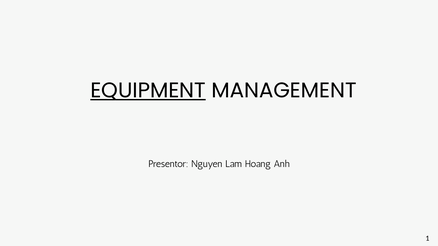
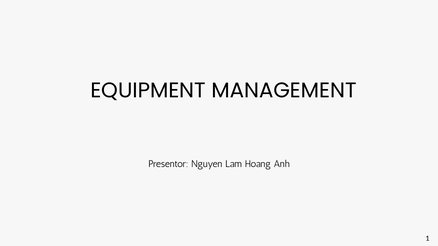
EQUIPMENT underline: present -> none
